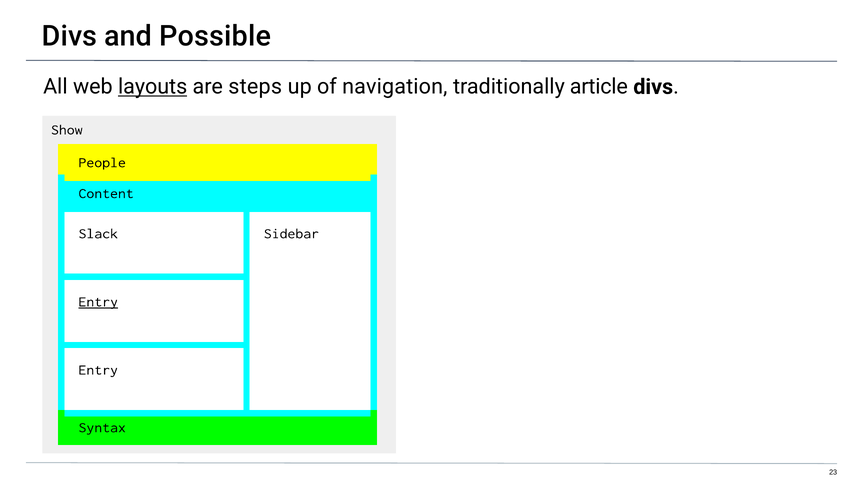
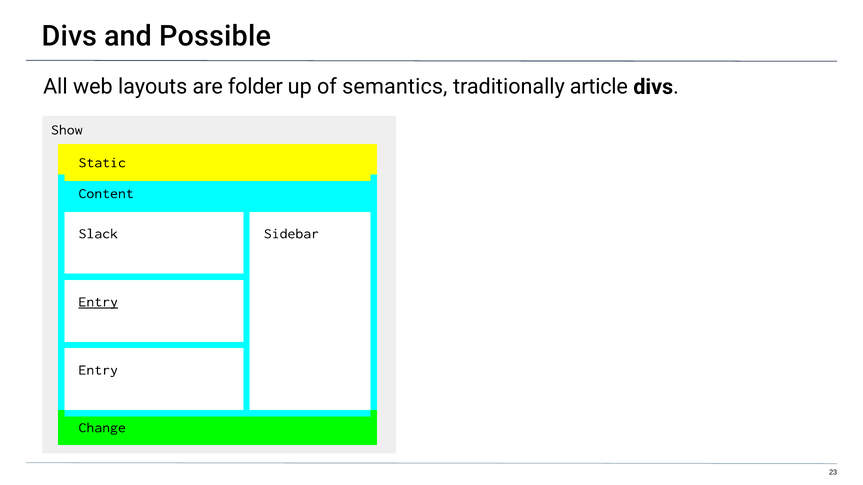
layouts underline: present -> none
steps: steps -> folder
navigation: navigation -> semantics
People: People -> Static
Syntax: Syntax -> Change
